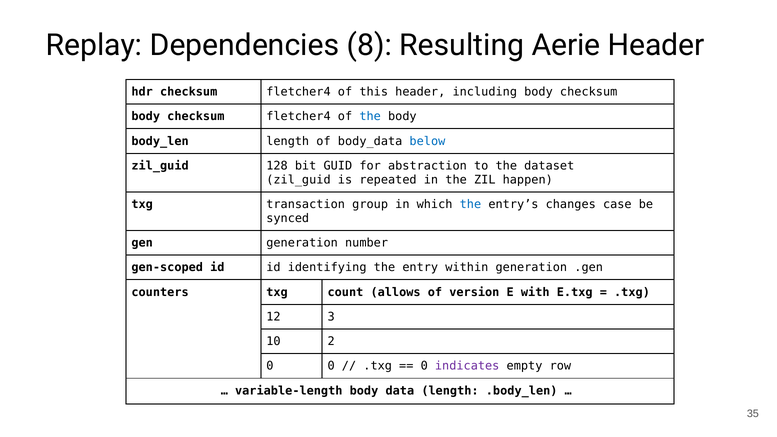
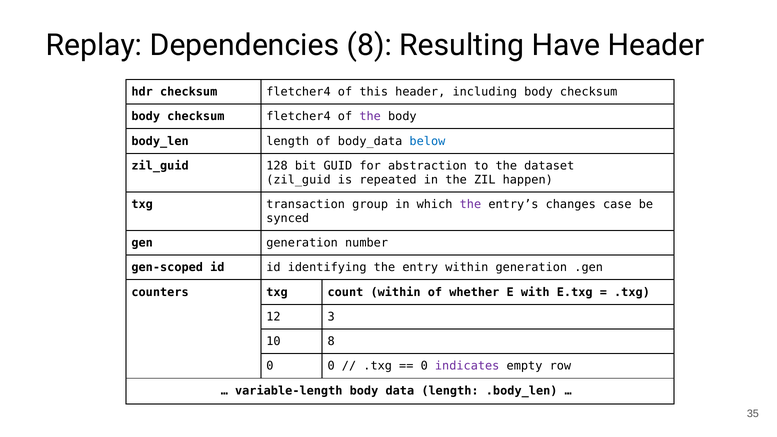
Aerie: Aerie -> Have
the at (370, 117) colour: blue -> purple
the at (470, 204) colour: blue -> purple
count allows: allows -> within
version: version -> whether
10 2: 2 -> 8
